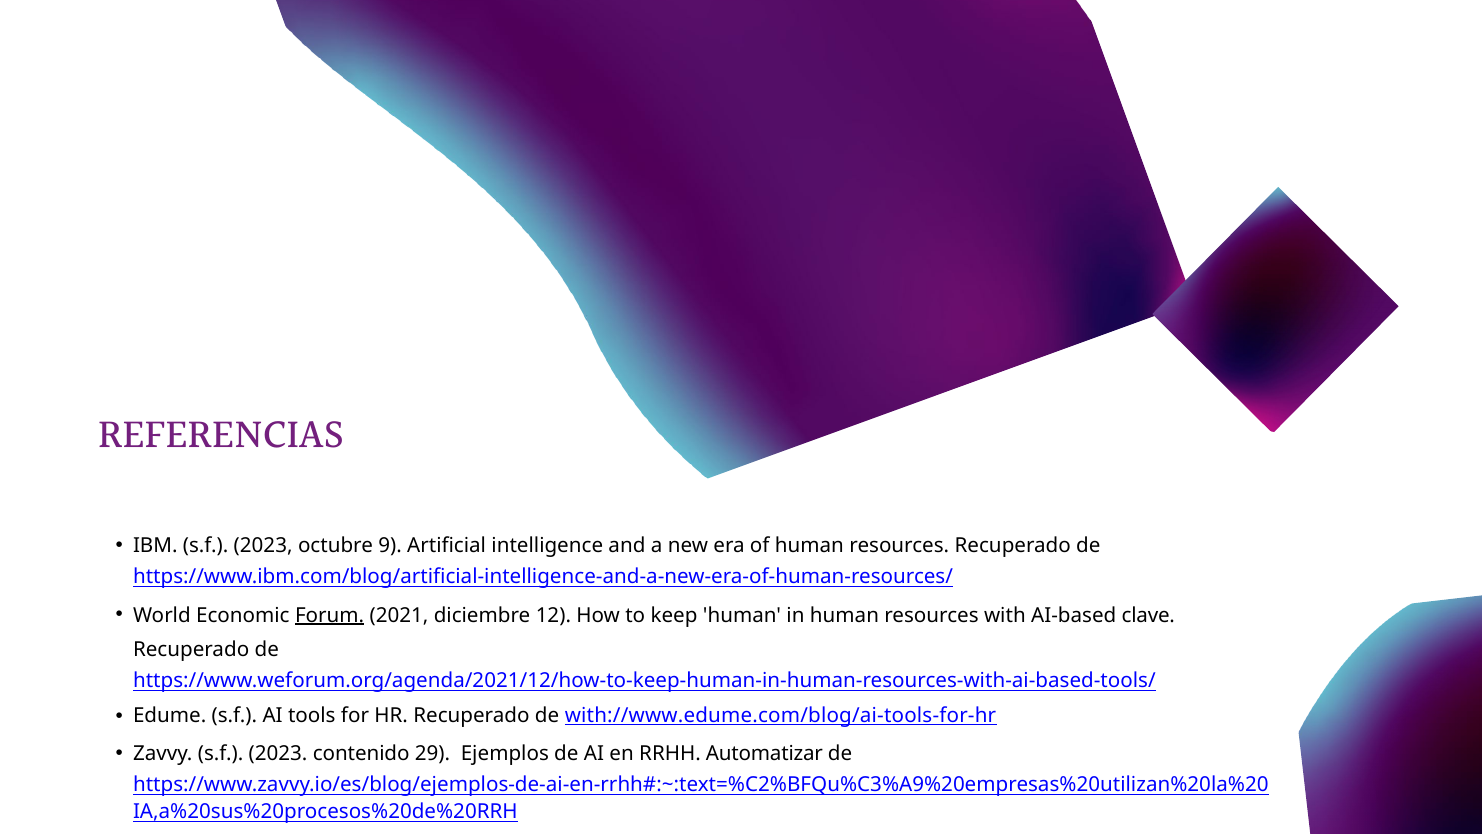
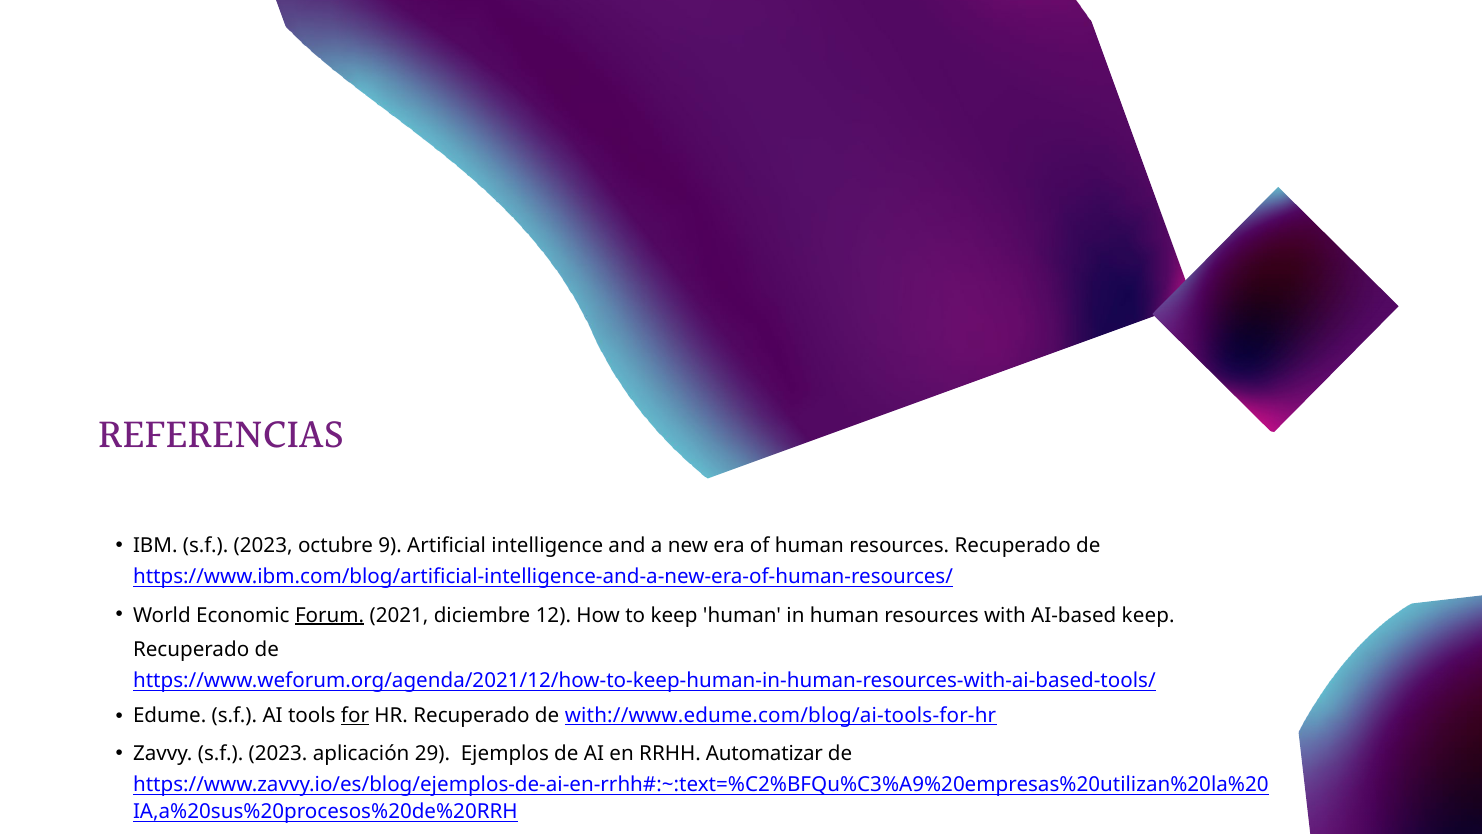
AI-based clave: clave -> keep
for underline: none -> present
contenido: contenido -> aplicación
